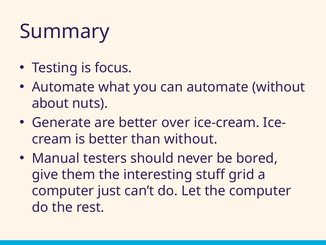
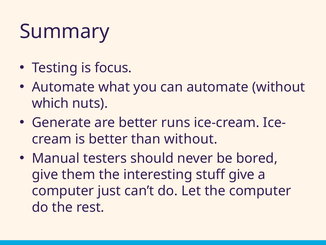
about: about -> which
over: over -> runs
stuff grid: grid -> give
